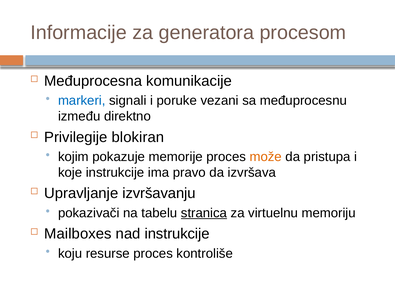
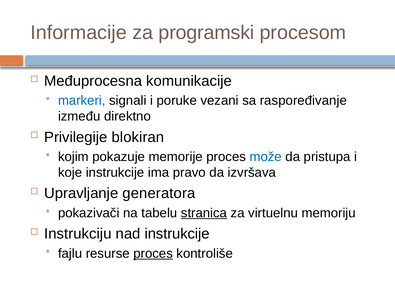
generatora: generatora -> programski
međuprocesnu: međuprocesnu -> raspoređivanje
može colour: orange -> blue
izvršavanju: izvršavanju -> generatora
Mailboxes: Mailboxes -> Instrukciju
koju: koju -> fajlu
proces at (153, 254) underline: none -> present
